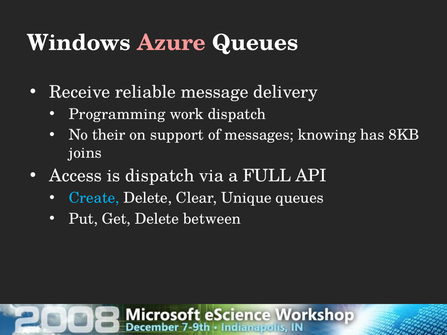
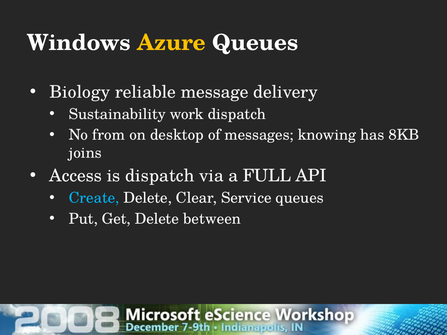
Azure colour: pink -> yellow
Receive: Receive -> Biology
Programming: Programming -> Sustainability
their: their -> from
support: support -> desktop
Unique: Unique -> Service
